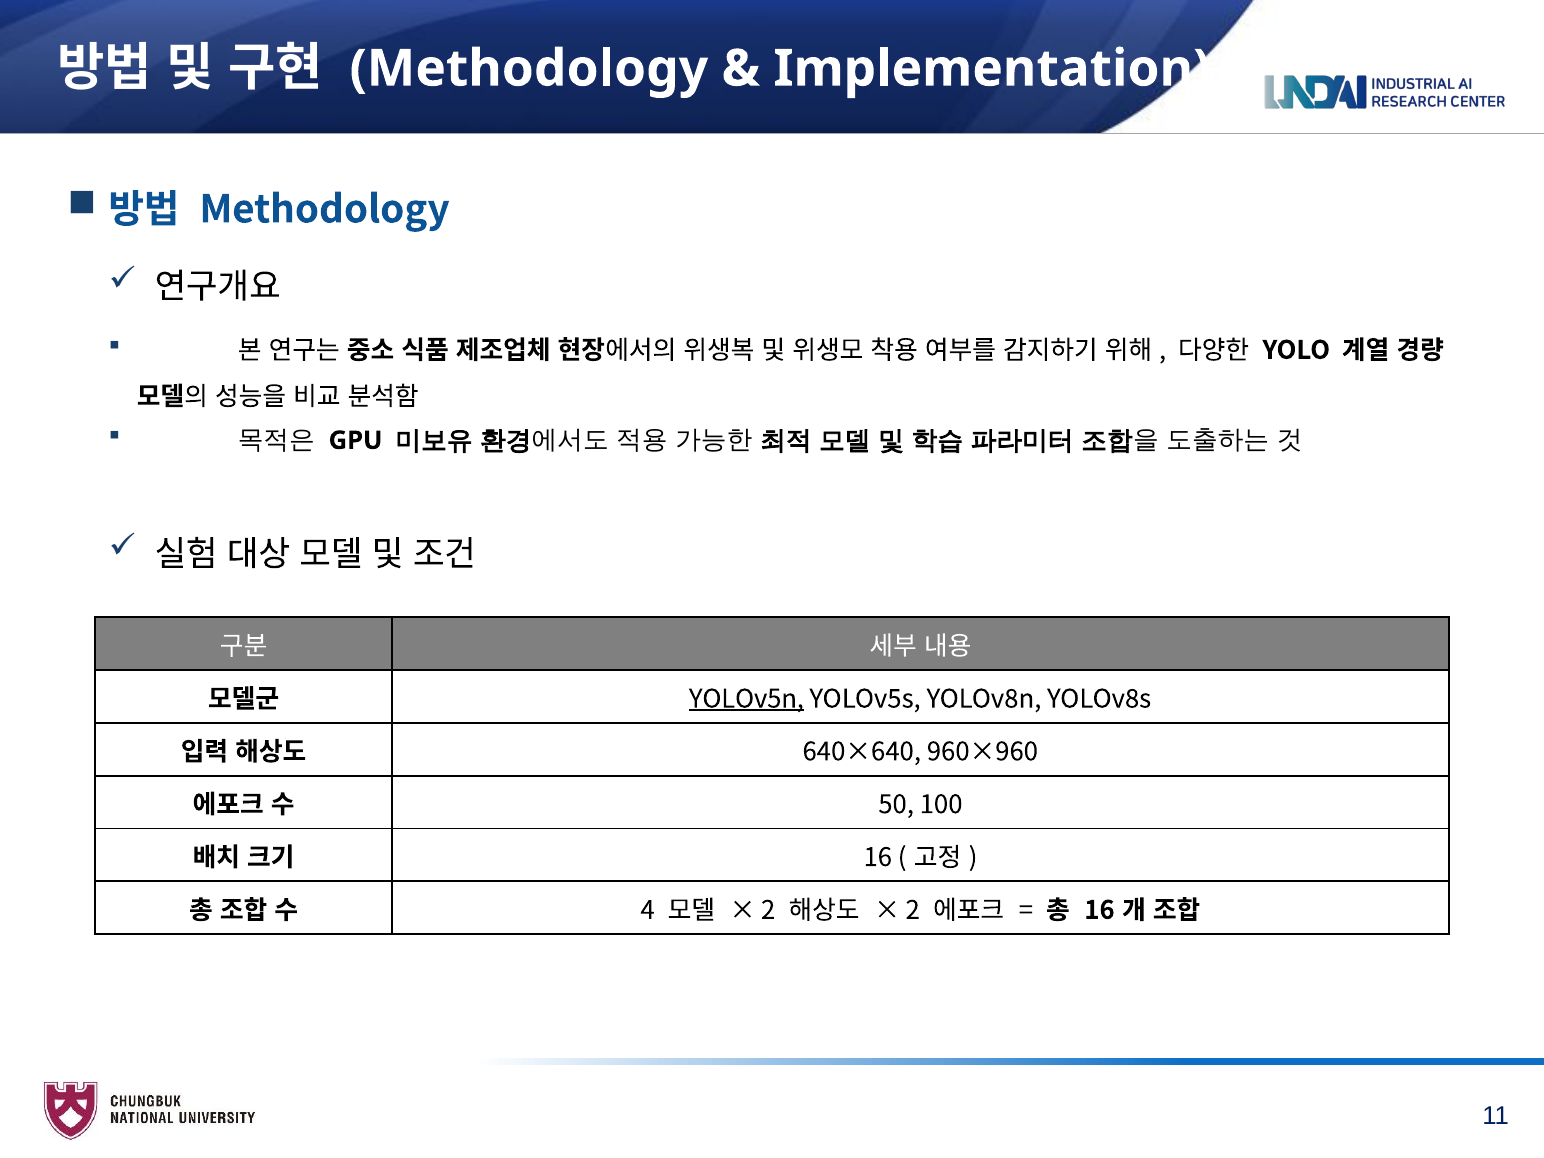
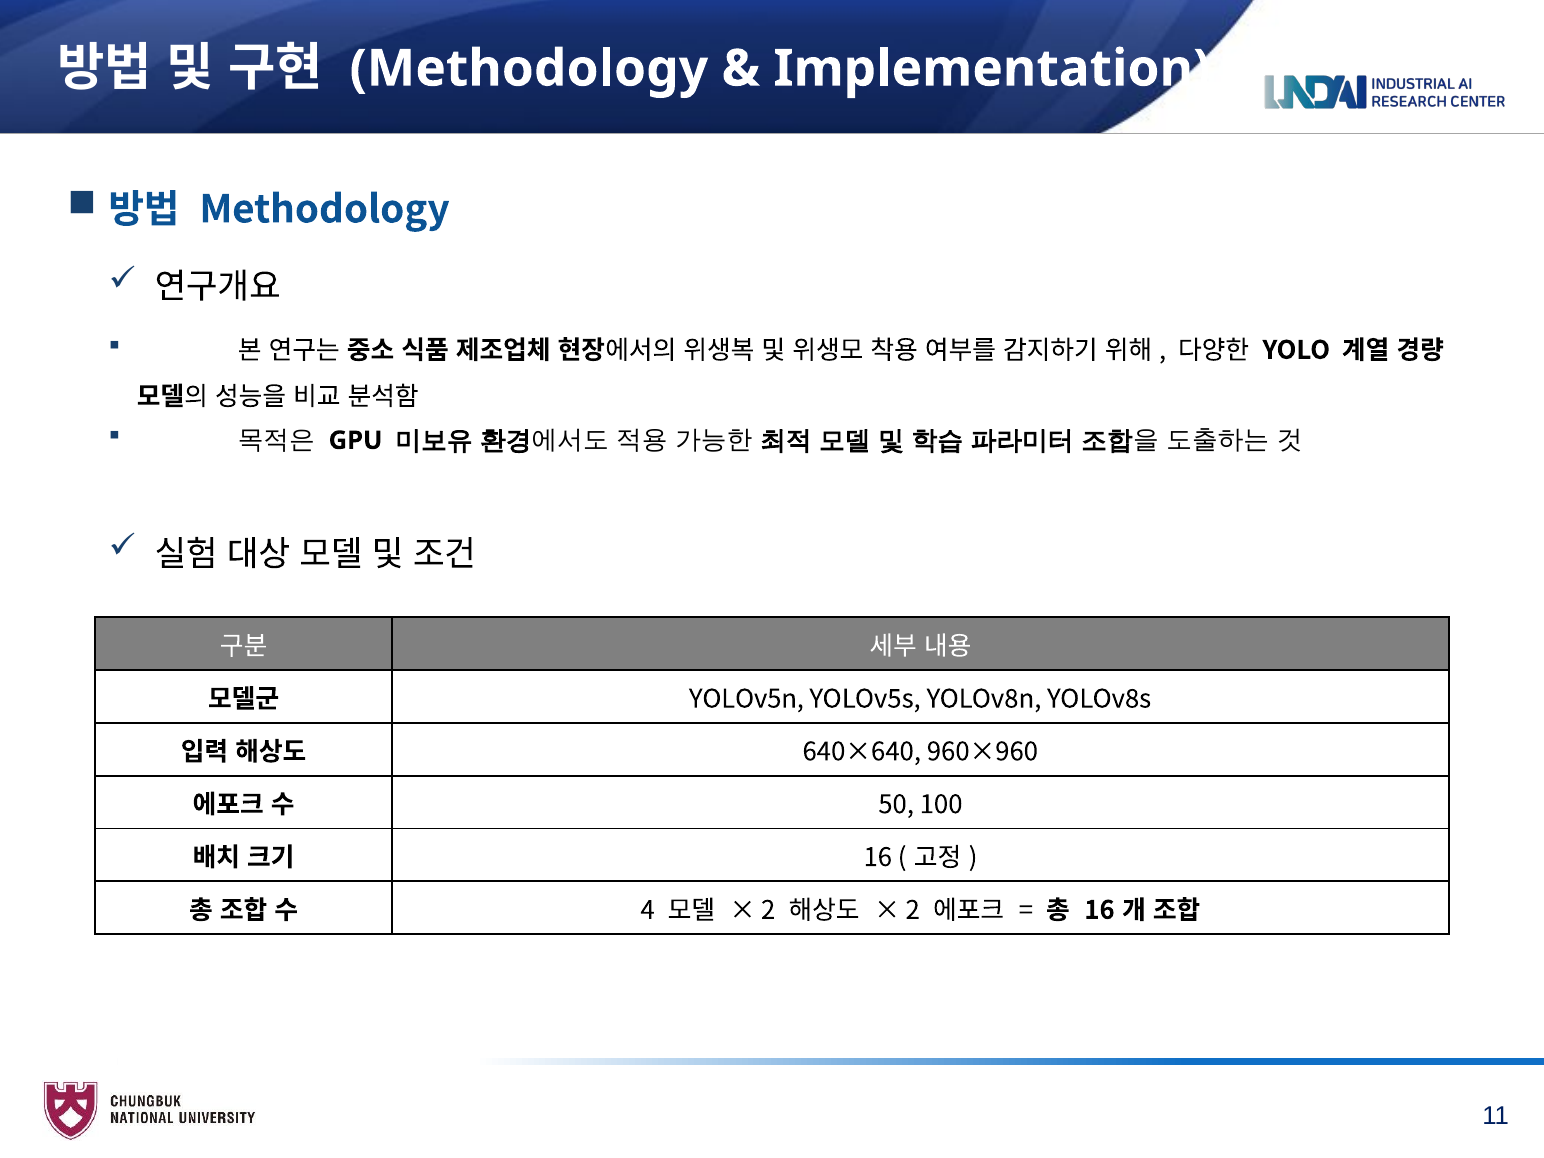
YOLOv5n underline: present -> none
